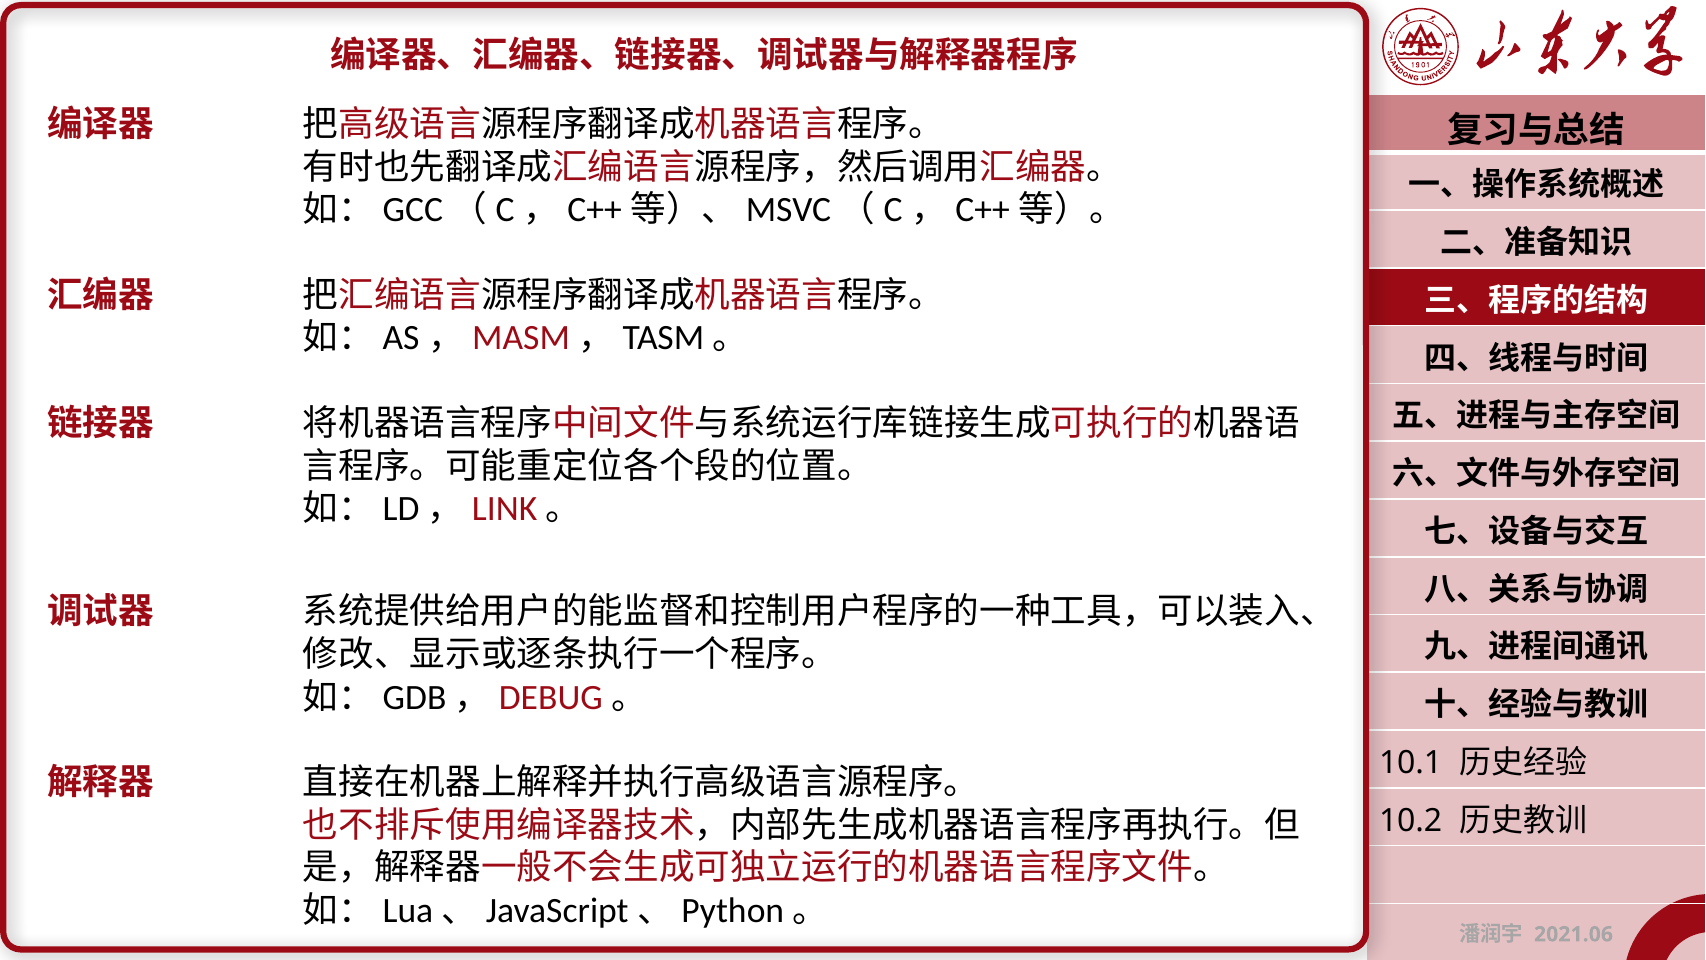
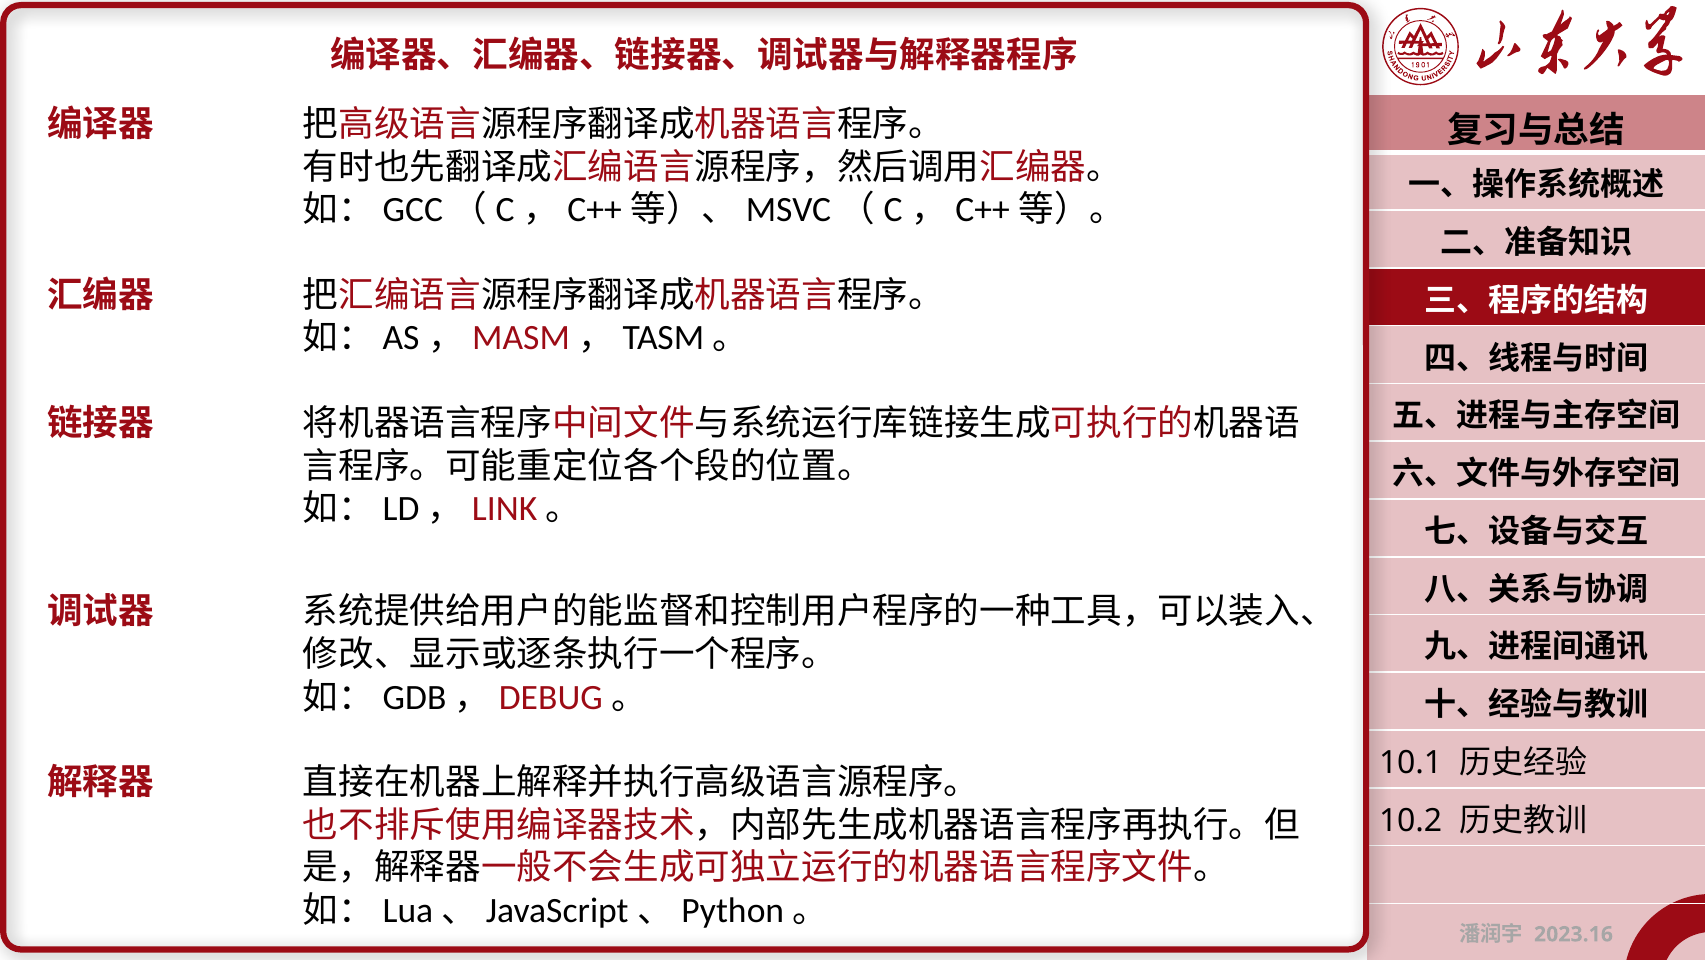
2021.06: 2021.06 -> 2023.16
